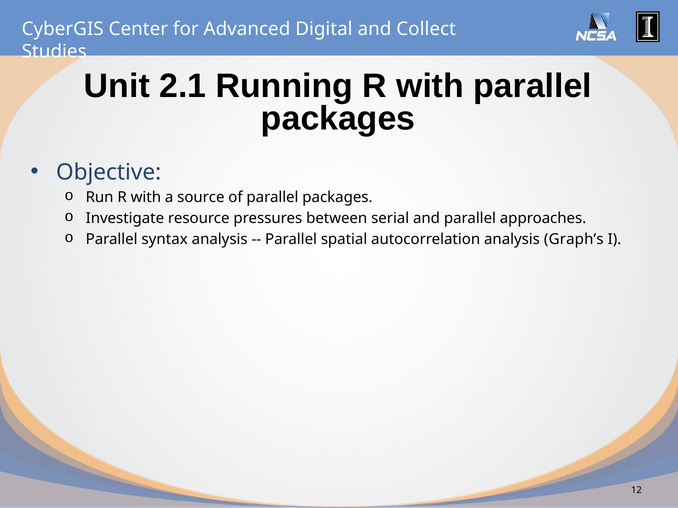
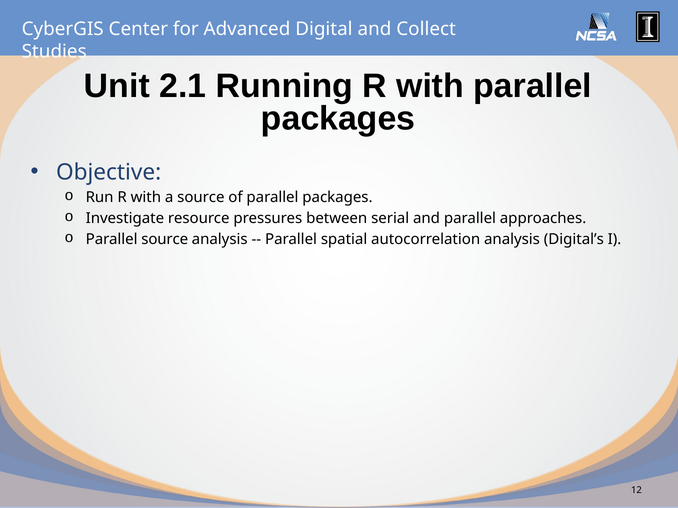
Parallel syntax: syntax -> source
Graph’s: Graph’s -> Digital’s
